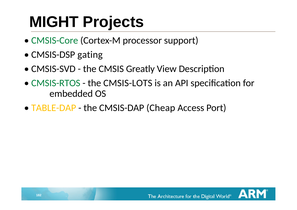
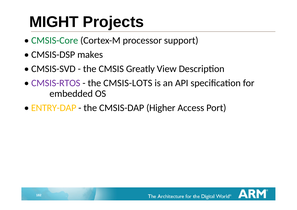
gating: gating -> makes
CMSIS-RTOS colour: green -> purple
TABLE-DAP: TABLE-DAP -> ENTRY-DAP
Cheap: Cheap -> Higher
